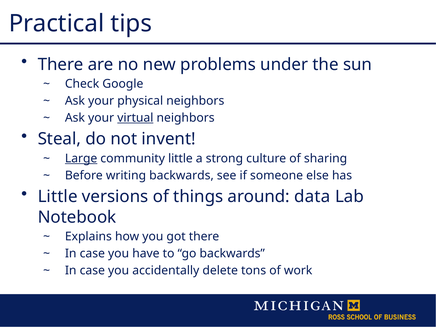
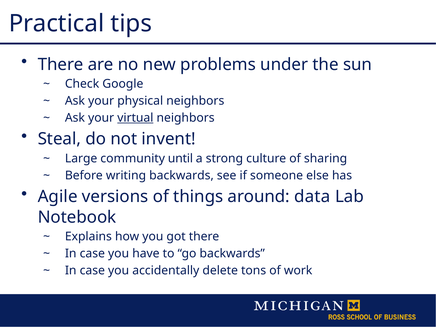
Large underline: present -> none
community little: little -> until
Little at (58, 197): Little -> Agile
